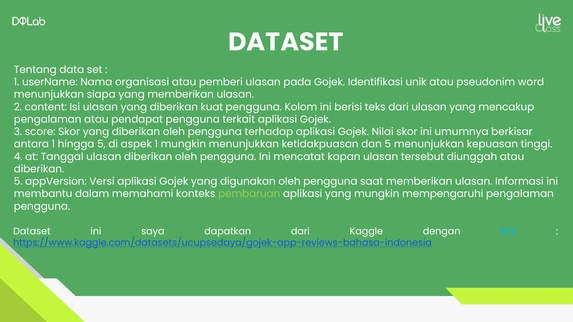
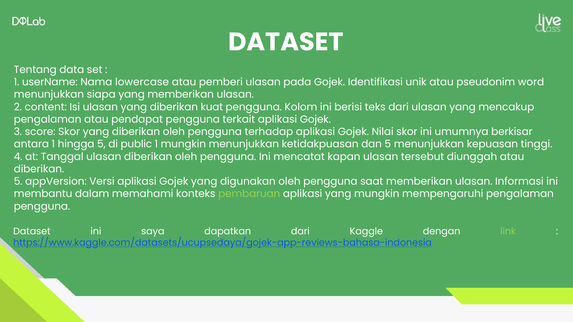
organisasi: organisasi -> lowercase
aspek: aspek -> public
link colour: light blue -> light green
